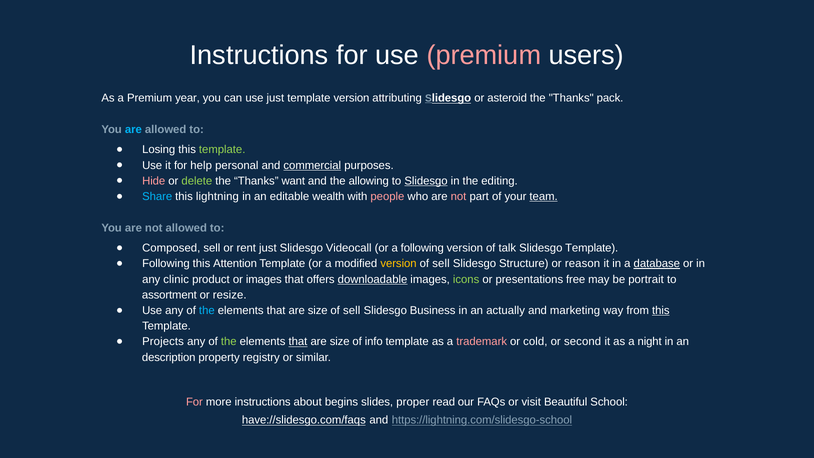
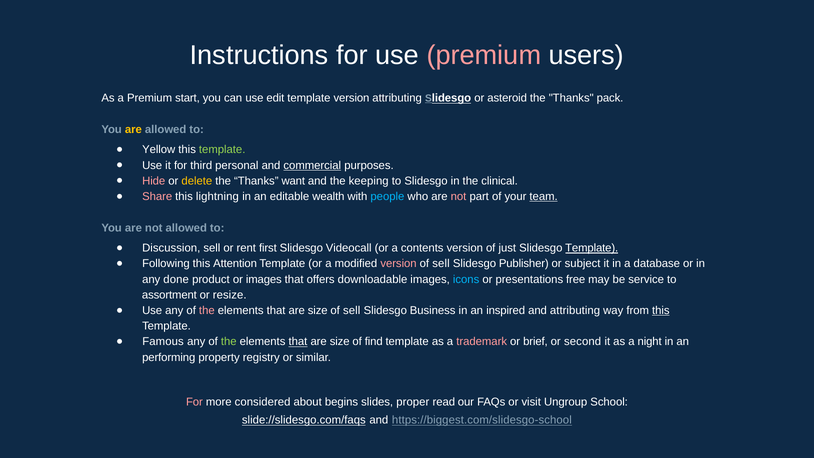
year: year -> start
use just: just -> edit
are at (133, 130) colour: light blue -> yellow
Losing: Losing -> Yellow
help: help -> third
delete colour: light green -> yellow
allowing: allowing -> keeping
Slidesgo at (426, 181) underline: present -> none
editing: editing -> clinical
Share colour: light blue -> pink
people colour: pink -> light blue
Composed: Composed -> Discussion
rent just: just -> first
a following: following -> contents
talk: talk -> just
Template at (592, 248) underline: none -> present
version at (399, 264) colour: yellow -> pink
Structure: Structure -> Publisher
reason: reason -> subject
database underline: present -> none
clinic: clinic -> done
downloadable underline: present -> none
icons colour: light green -> light blue
portrait: portrait -> service
the at (207, 310) colour: light blue -> pink
actually: actually -> inspired
and marketing: marketing -> attributing
Projects: Projects -> Famous
info: info -> find
cold: cold -> brief
description: description -> performing
more instructions: instructions -> considered
Beautiful: Beautiful -> Ungroup
have://slidesgo.com/faqs: have://slidesgo.com/faqs -> slide://slidesgo.com/faqs
https://lightning.com/slidesgo-school: https://lightning.com/slidesgo-school -> https://biggest.com/slidesgo-school
